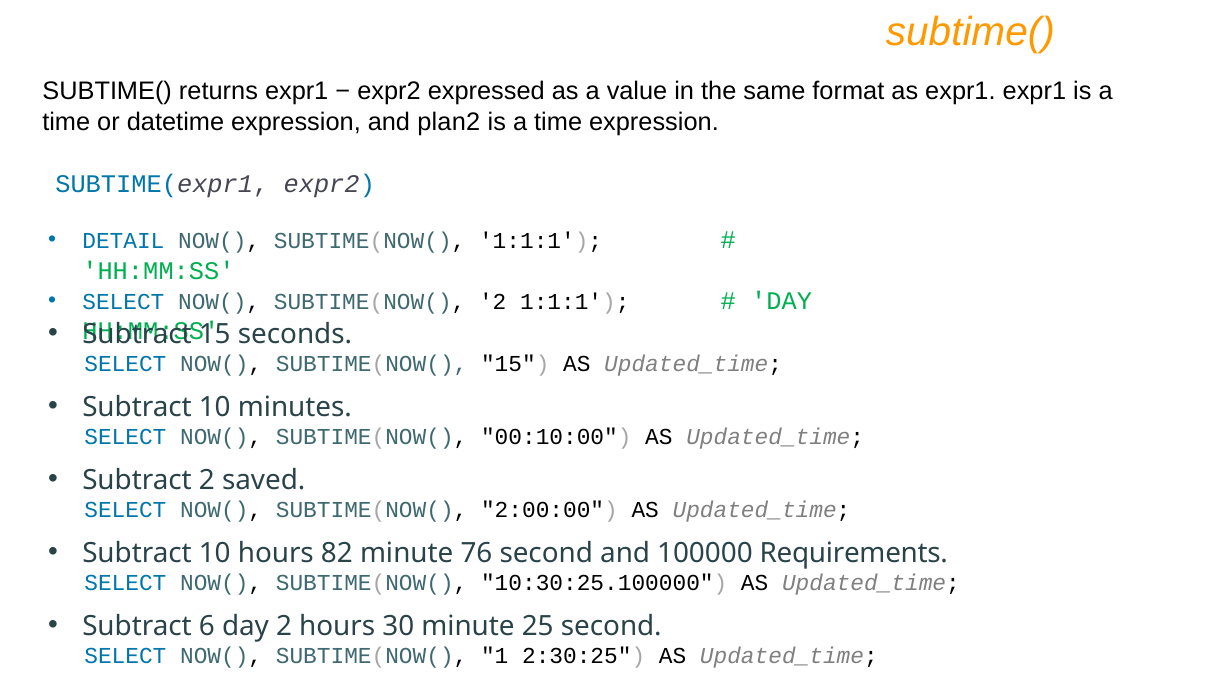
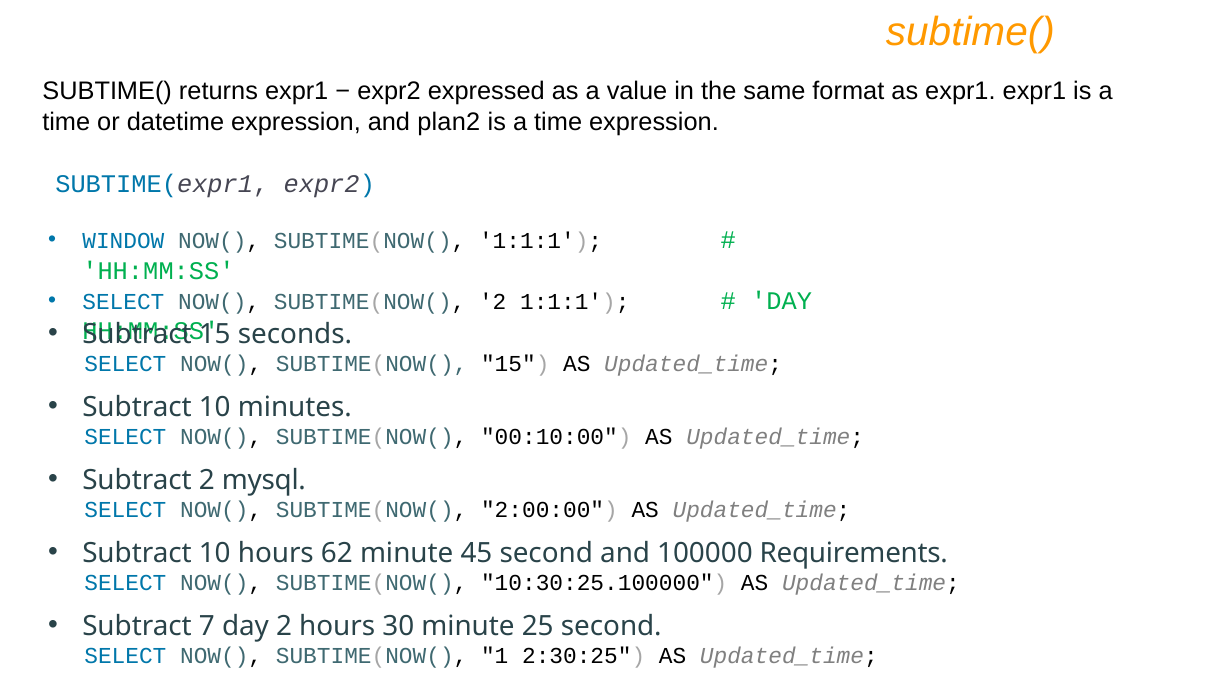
DETAIL: DETAIL -> WINDOW
saved: saved -> mysql
82: 82 -> 62
76: 76 -> 45
6: 6 -> 7
